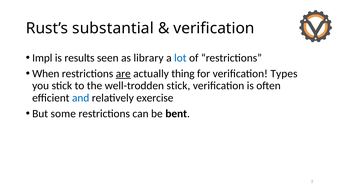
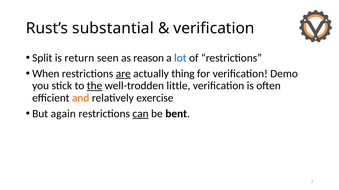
Impl: Impl -> Split
results: results -> return
library: library -> reason
Types: Types -> Demo
the underline: none -> present
well-trodden stick: stick -> little
and colour: blue -> orange
some: some -> again
can underline: none -> present
